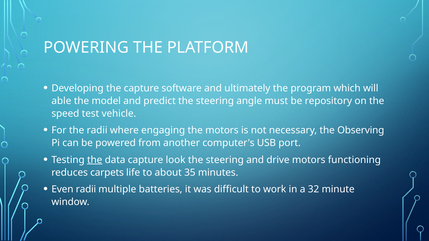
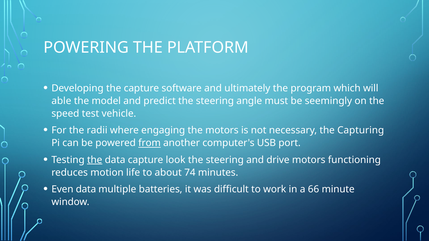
repository: repository -> seemingly
Observing: Observing -> Capturing
from underline: none -> present
carpets: carpets -> motion
35: 35 -> 74
Even radii: radii -> data
32: 32 -> 66
